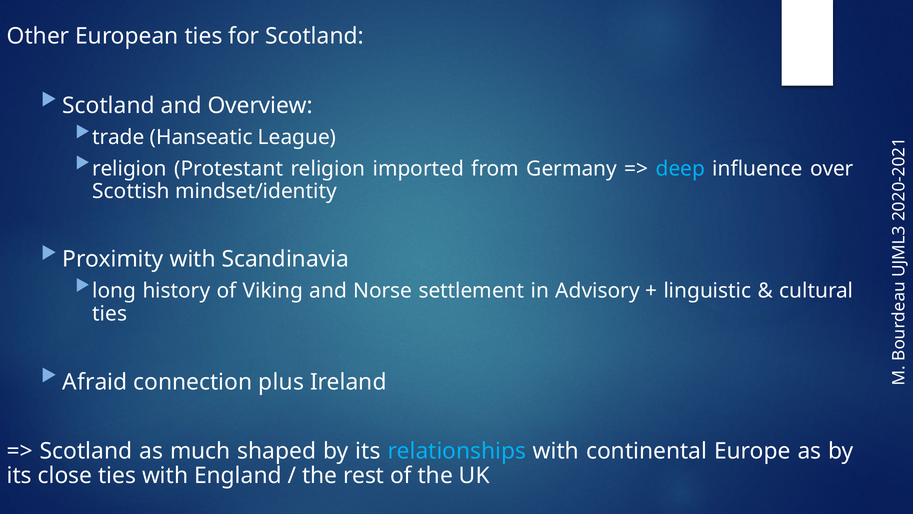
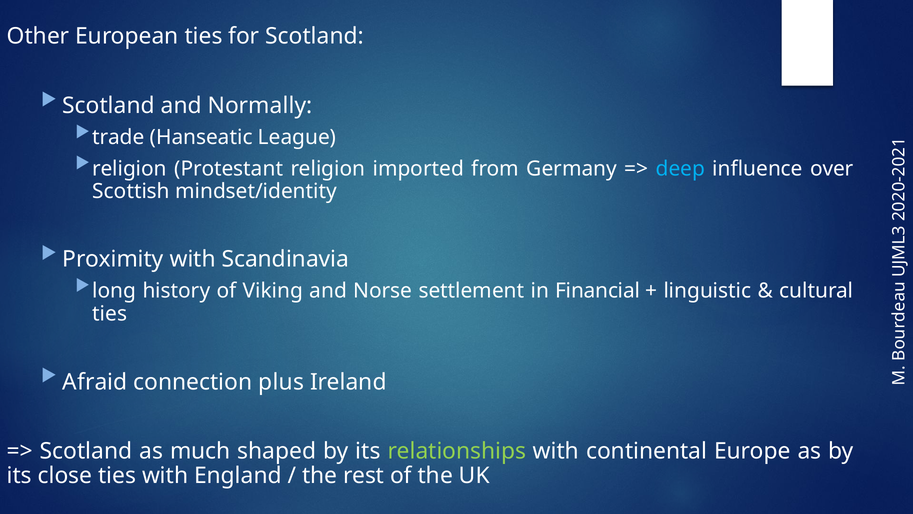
Overview: Overview -> Normally
Advisory: Advisory -> Financial
relationships colour: light blue -> light green
